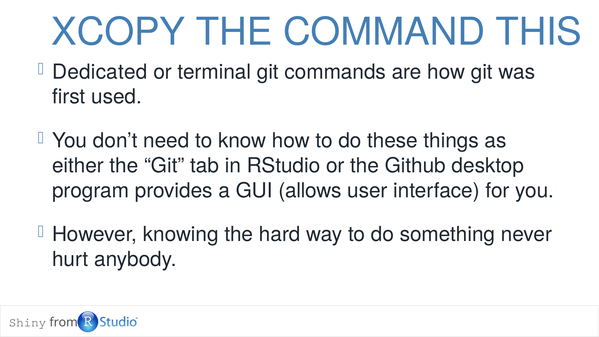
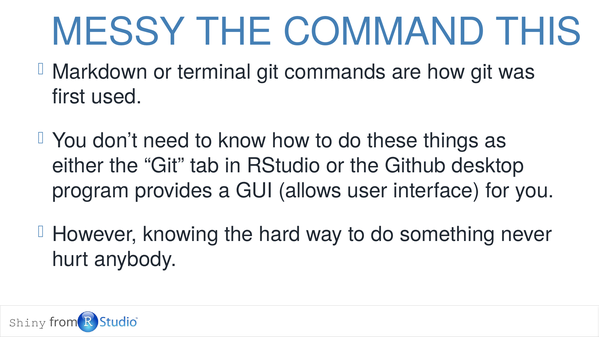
XCOPY: XCOPY -> MESSY
Dedicated: Dedicated -> Markdown
